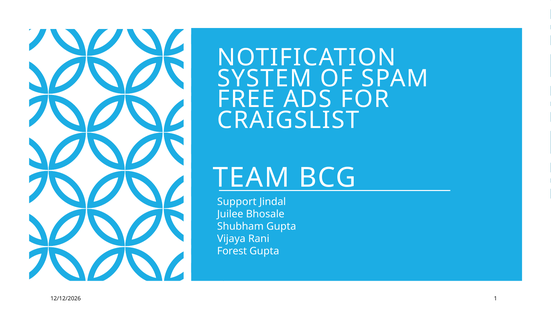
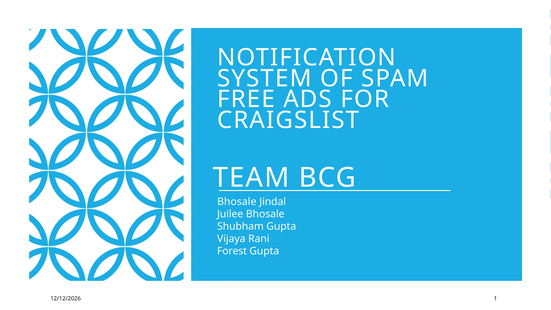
Support at (237, 202): Support -> Bhosale
